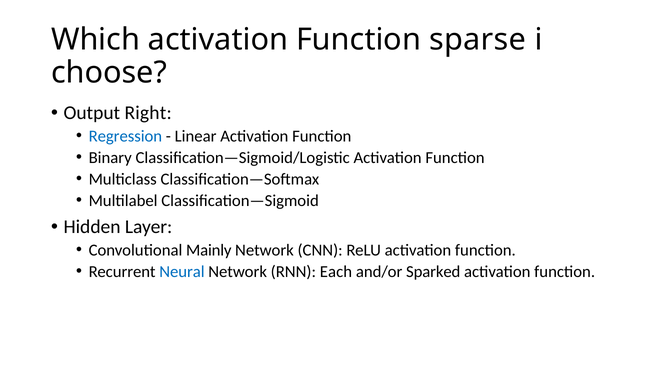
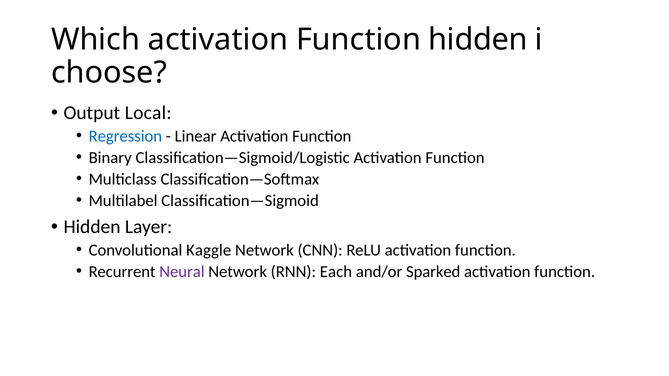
Function sparse: sparse -> hidden
Right: Right -> Local
Mainly: Mainly -> Kaggle
Neural colour: blue -> purple
